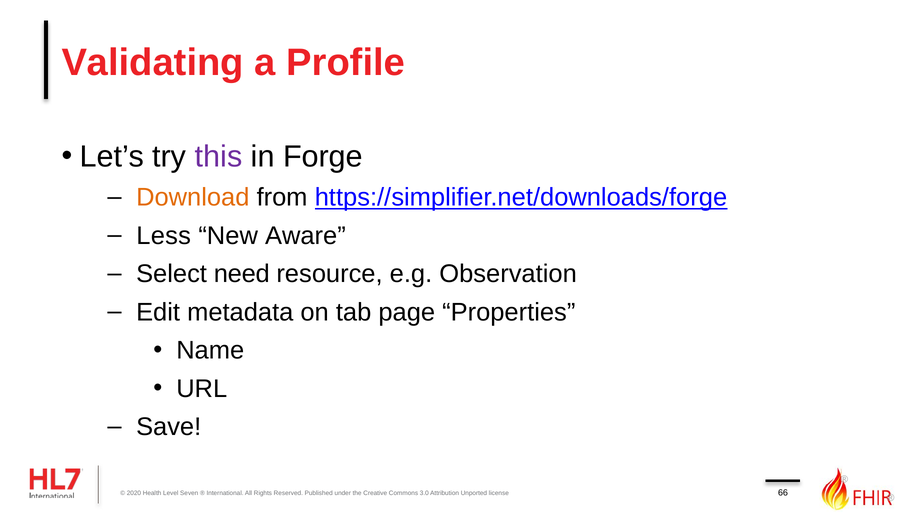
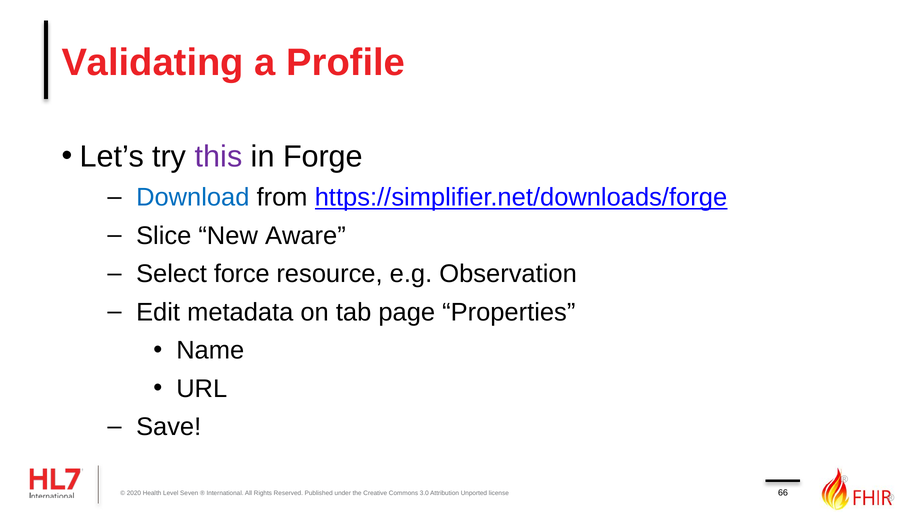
Download colour: orange -> blue
Less: Less -> Slice
need: need -> force
